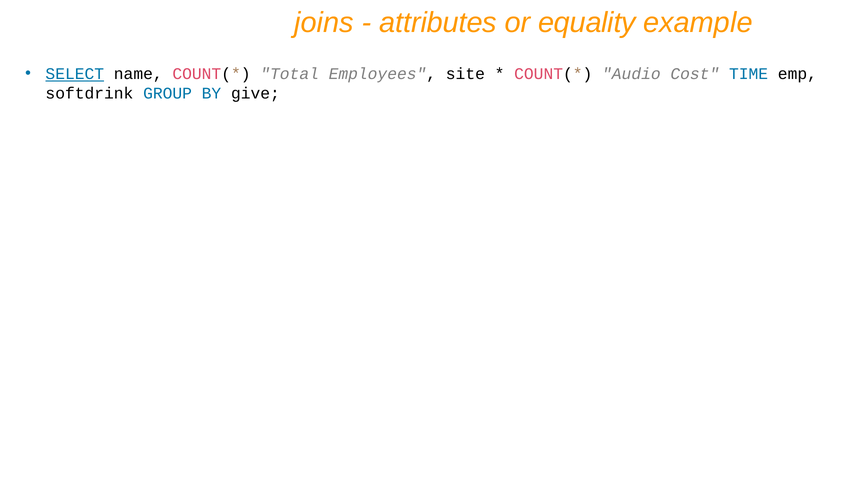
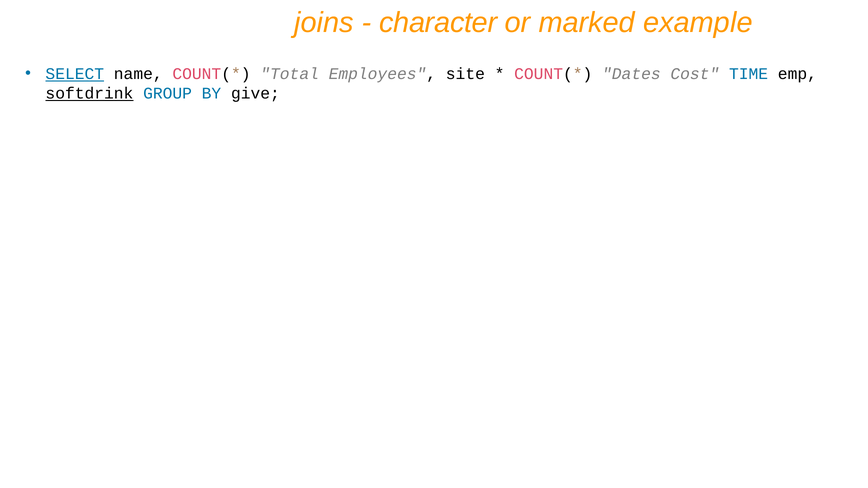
attributes: attributes -> character
equality: equality -> marked
Audio: Audio -> Dates
softdrink underline: none -> present
